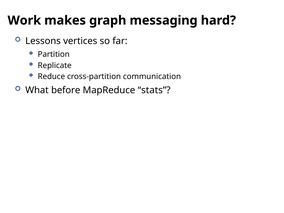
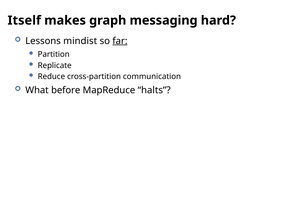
Work: Work -> Itself
vertices: vertices -> mindist
far underline: none -> present
stats: stats -> halts
